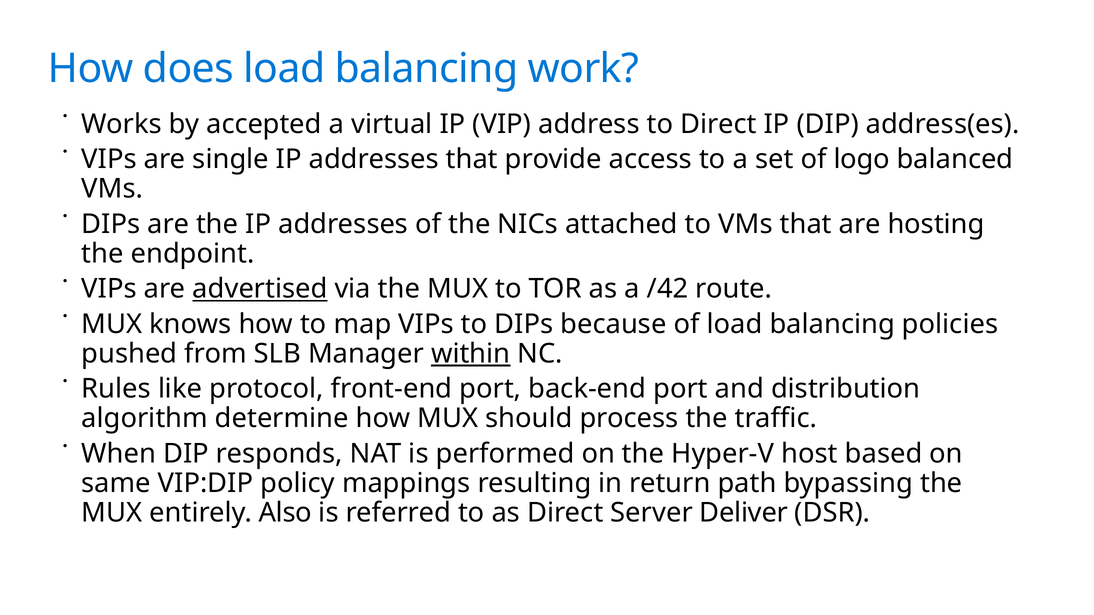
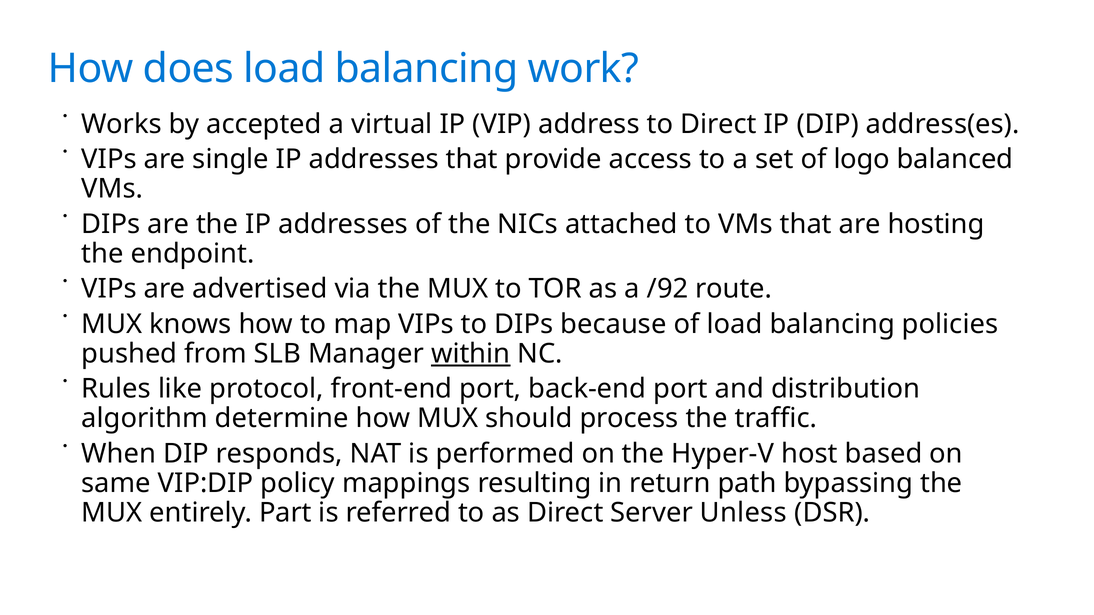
advertised underline: present -> none
/42: /42 -> /92
Also: Also -> Part
Deliver: Deliver -> Unless
